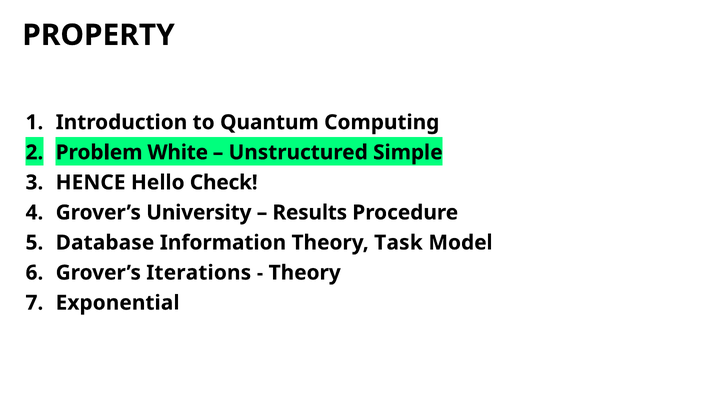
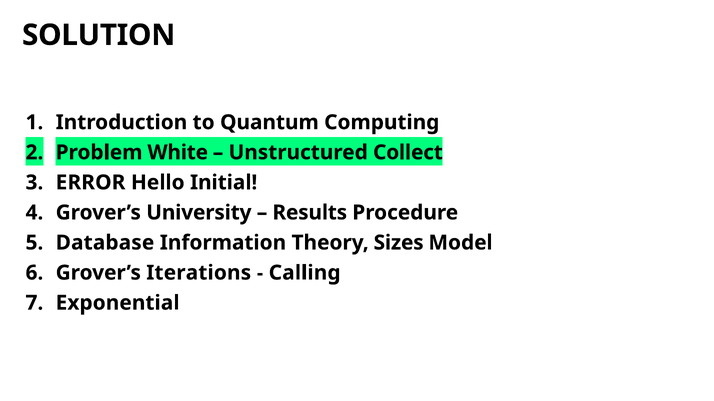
PROPERTY: PROPERTY -> SOLUTION
Simple: Simple -> Collect
HENCE: HENCE -> ERROR
Check: Check -> Initial
Task: Task -> Sizes
Theory at (305, 273): Theory -> Calling
